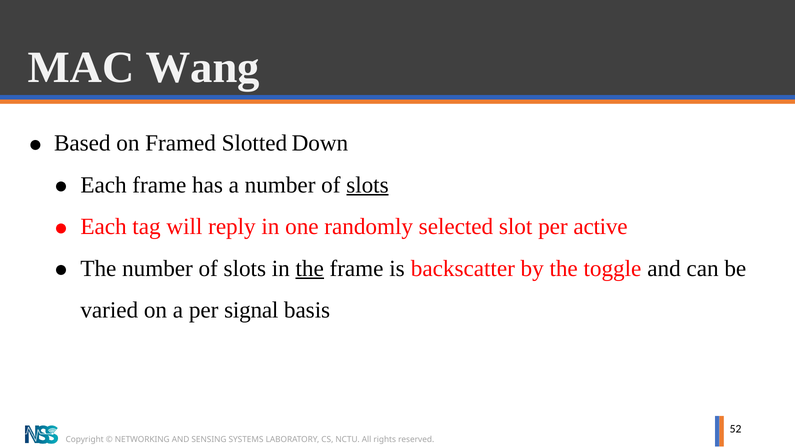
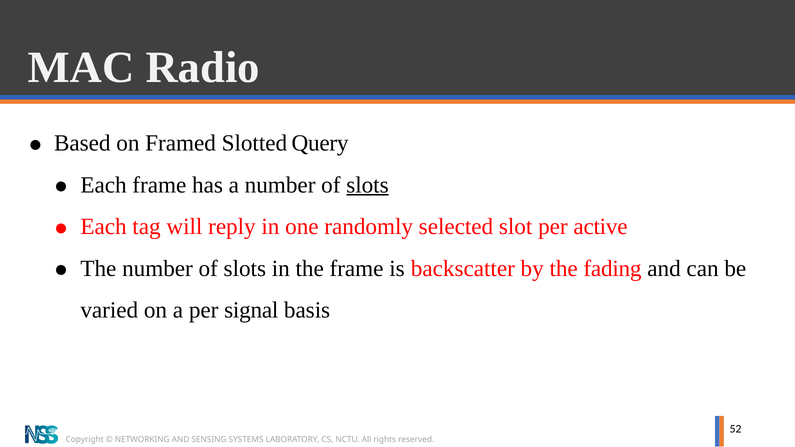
Wang: Wang -> Radio
Down: Down -> Query
the at (310, 269) underline: present -> none
toggle: toggle -> fading
